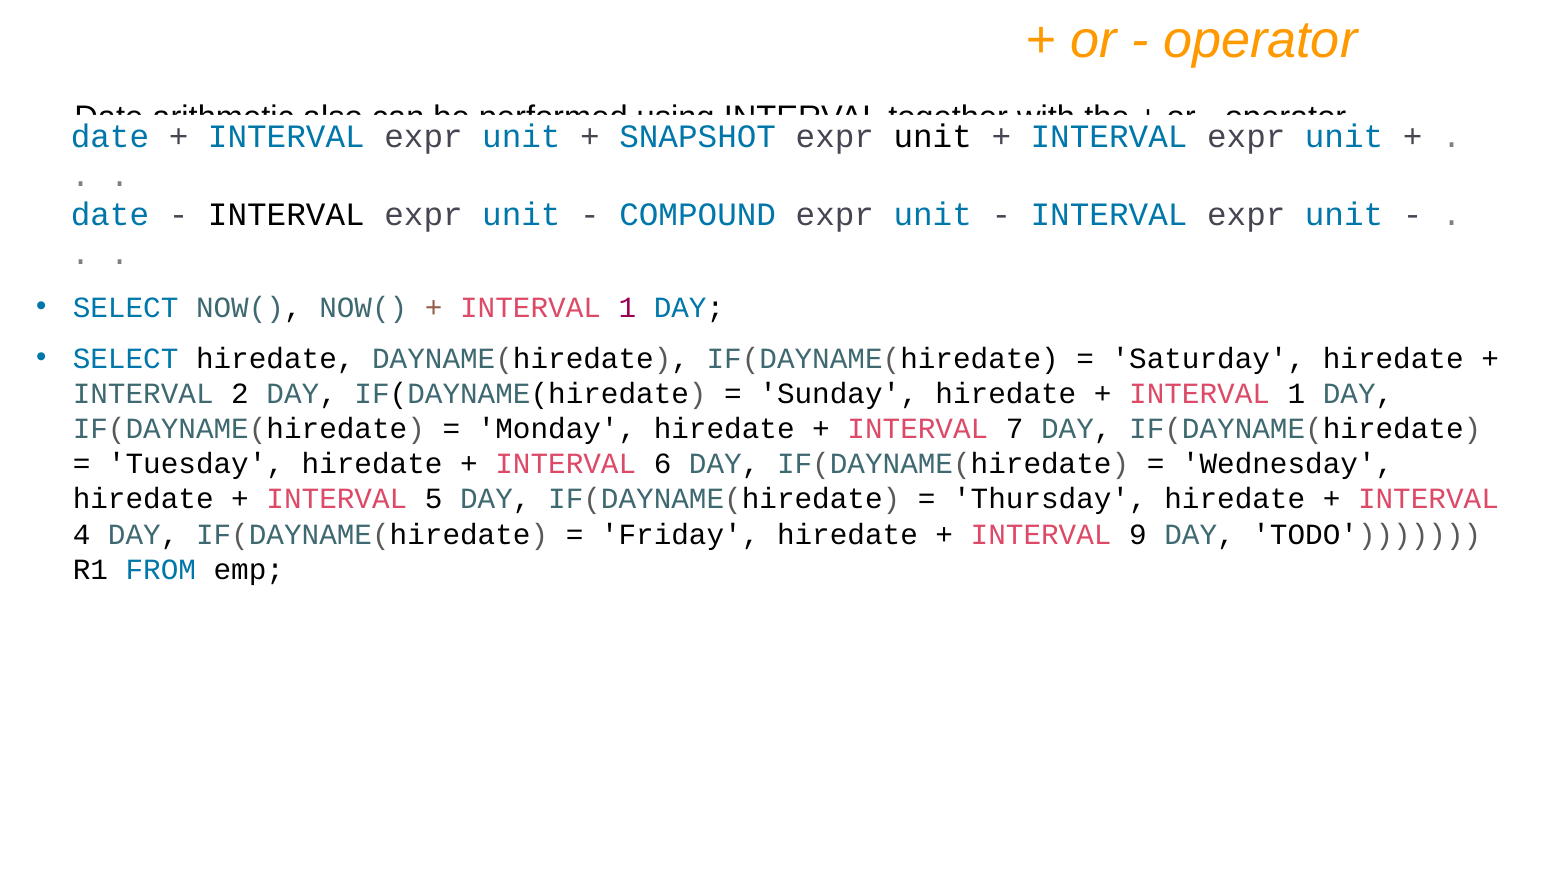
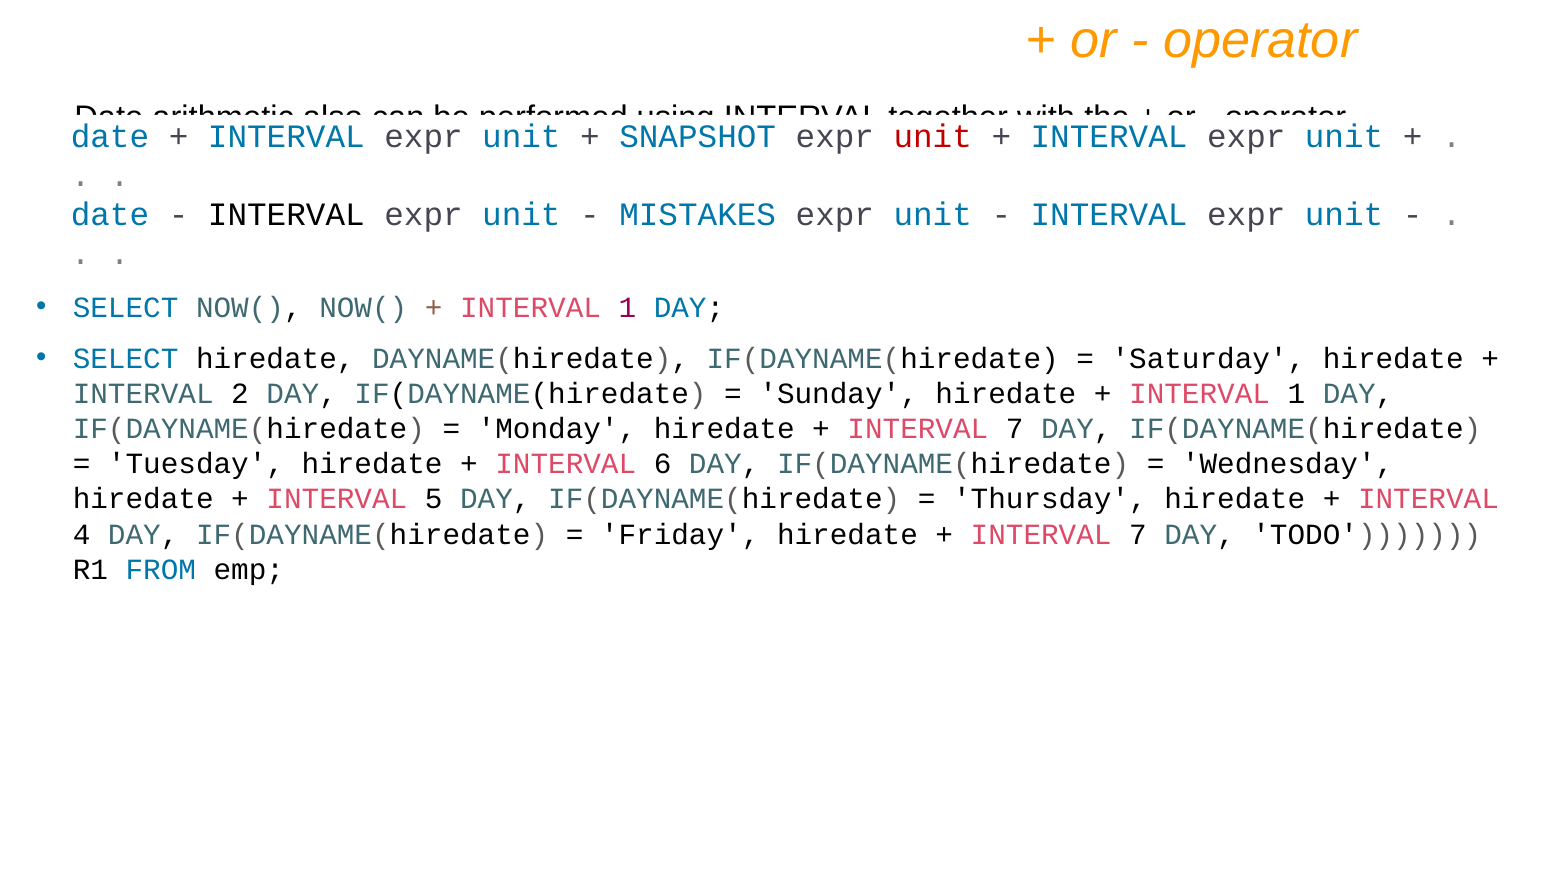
unit at (933, 137) colour: black -> red
COMPOUND: COMPOUND -> MISTAKES
9 at (1138, 535): 9 -> 7
